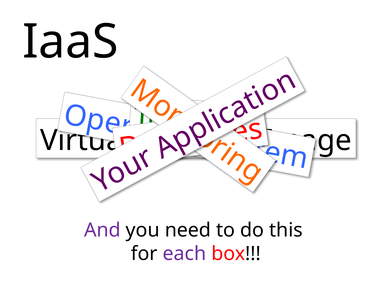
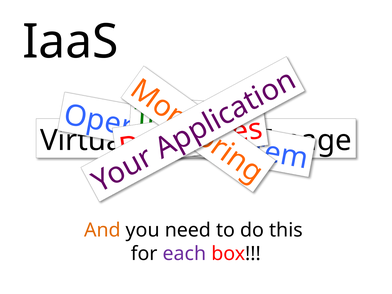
And colour: purple -> orange
